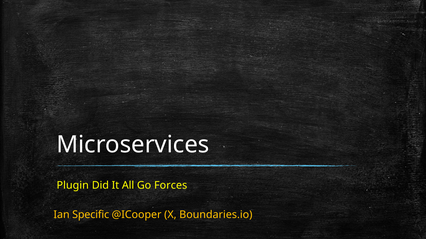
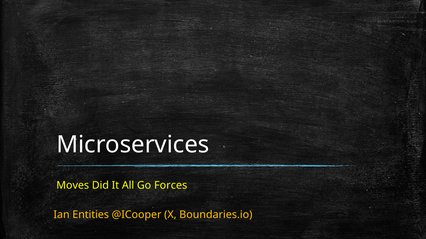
Plugin: Plugin -> Moves
Specific: Specific -> Entities
